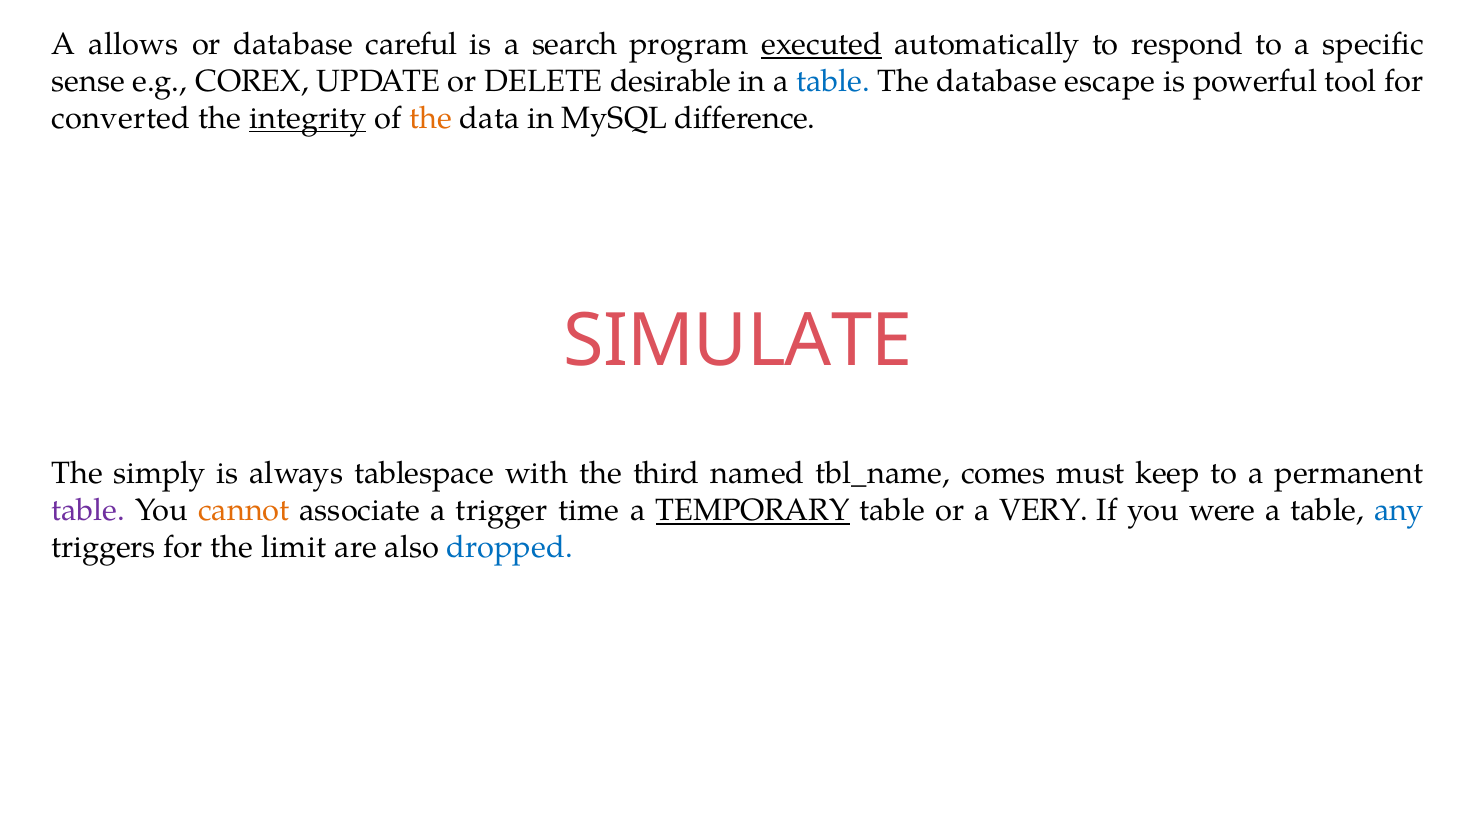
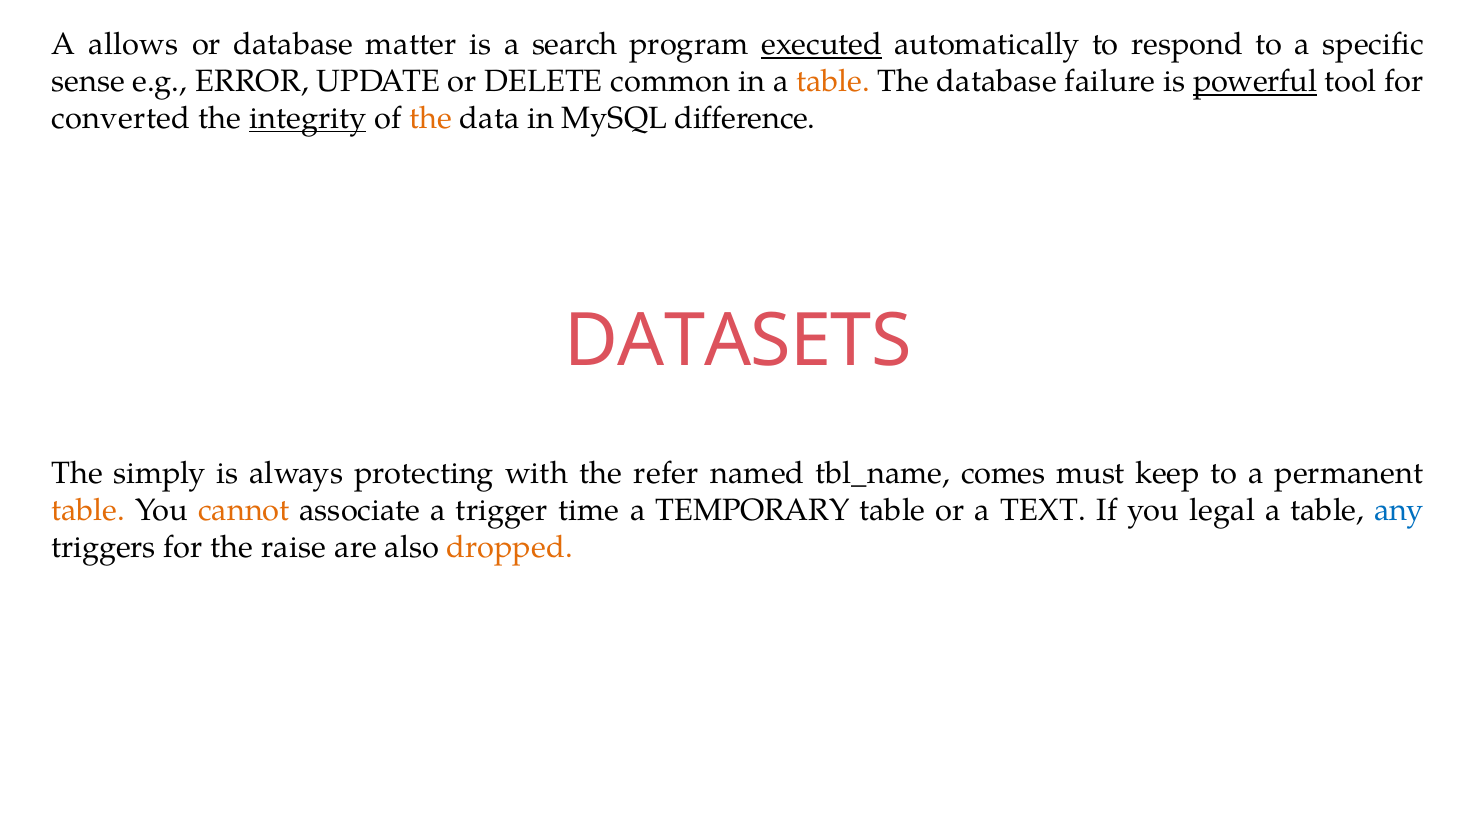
careful: careful -> matter
COREX: COREX -> ERROR
desirable: desirable -> common
table at (833, 81) colour: blue -> orange
escape: escape -> failure
powerful underline: none -> present
SIMULATE: SIMULATE -> DATASETS
tablespace: tablespace -> protecting
third: third -> refer
table at (88, 511) colour: purple -> orange
TEMPORARY underline: present -> none
VERY: VERY -> TEXT
were: were -> legal
limit: limit -> raise
dropped colour: blue -> orange
